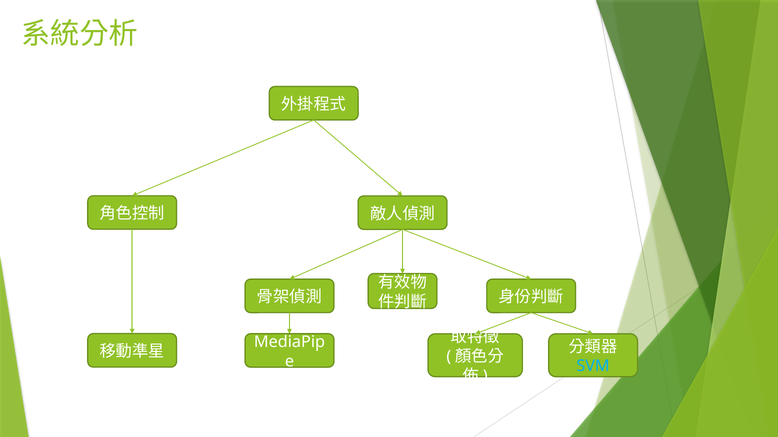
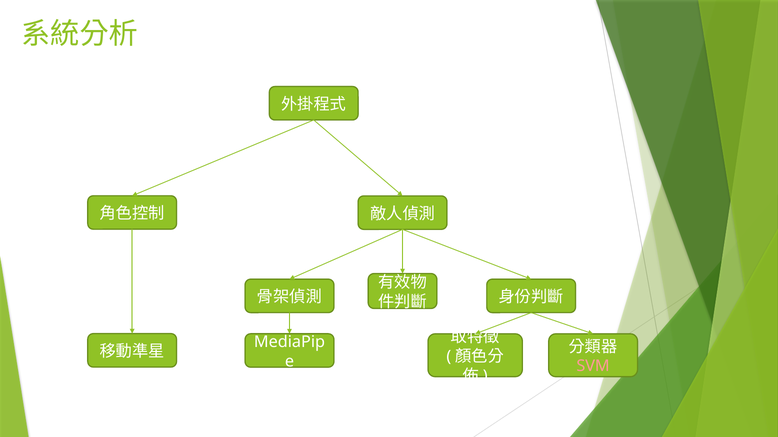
SVM colour: light blue -> pink
